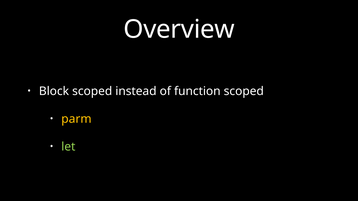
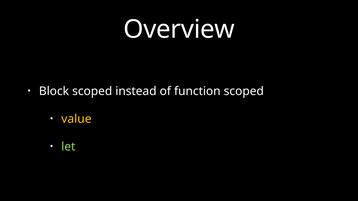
parm: parm -> value
